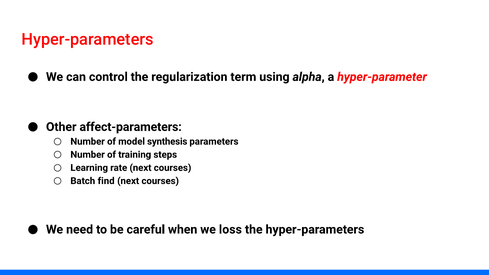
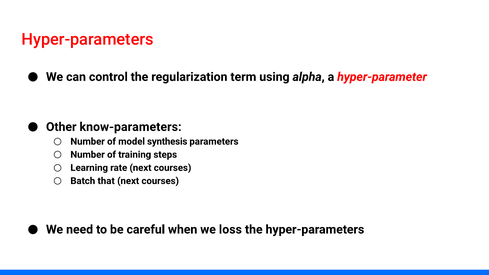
affect-parameters: affect-parameters -> know-parameters
find: find -> that
